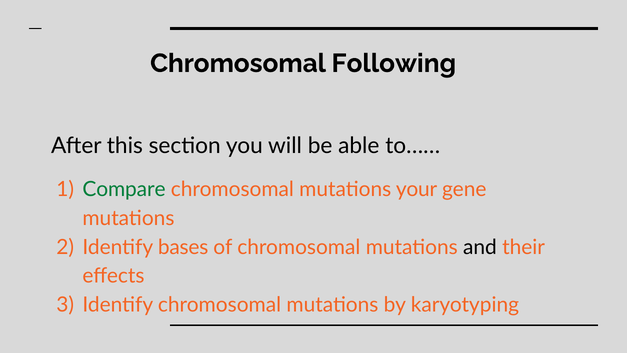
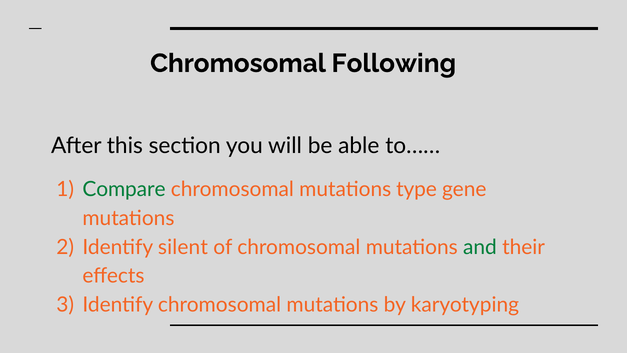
your: your -> type
bases: bases -> silent
and colour: black -> green
